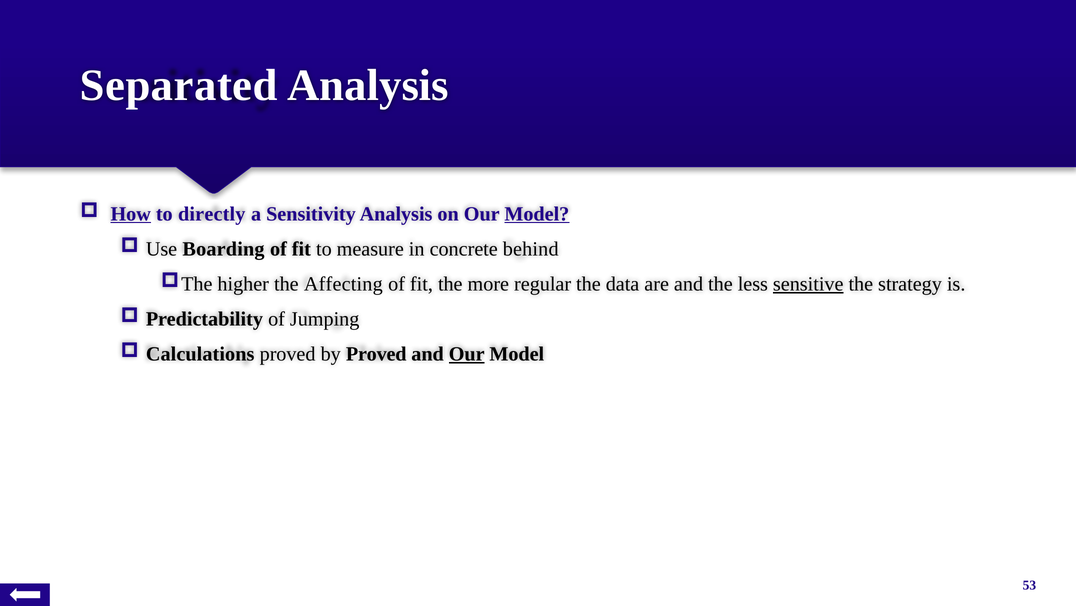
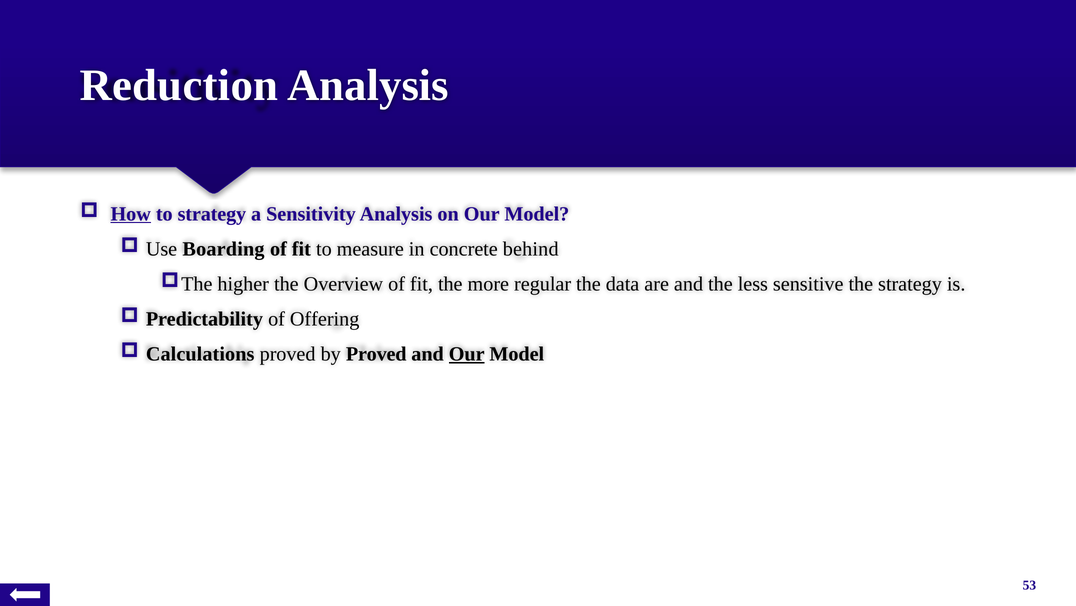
Separated: Separated -> Reduction
to directly: directly -> strategy
Model at (537, 214) underline: present -> none
Affecting: Affecting -> Overview
sensitive underline: present -> none
Jumping: Jumping -> Offering
